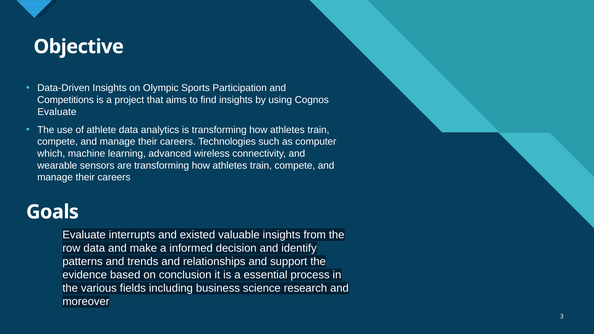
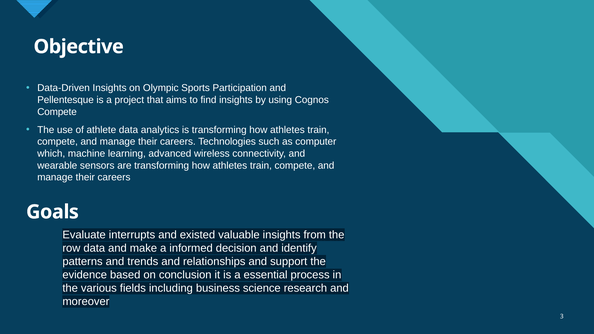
Competitions: Competitions -> Pellentesque
Evaluate at (57, 112): Evaluate -> Compete
